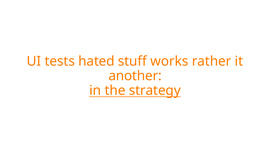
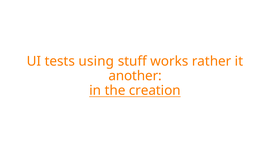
hated: hated -> using
strategy: strategy -> creation
